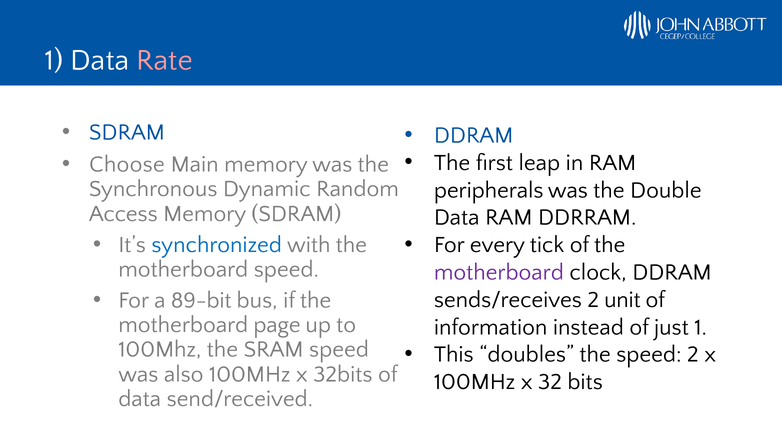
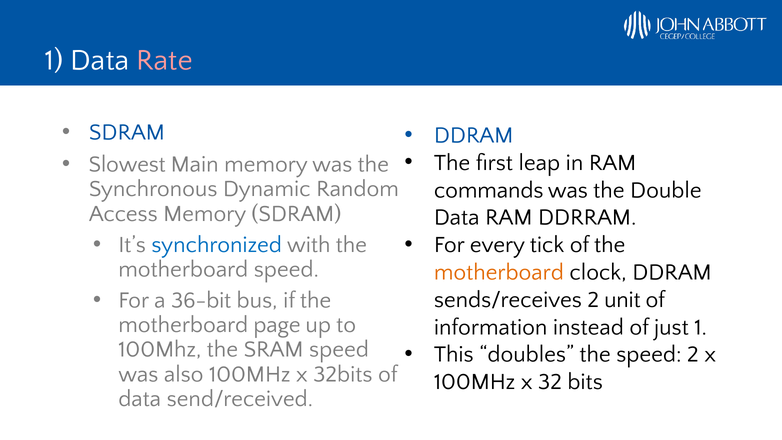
Choose: Choose -> Slowest
peripherals: peripherals -> commands
motherboard at (499, 272) colour: purple -> orange
89-bit: 89-bit -> 36-bit
